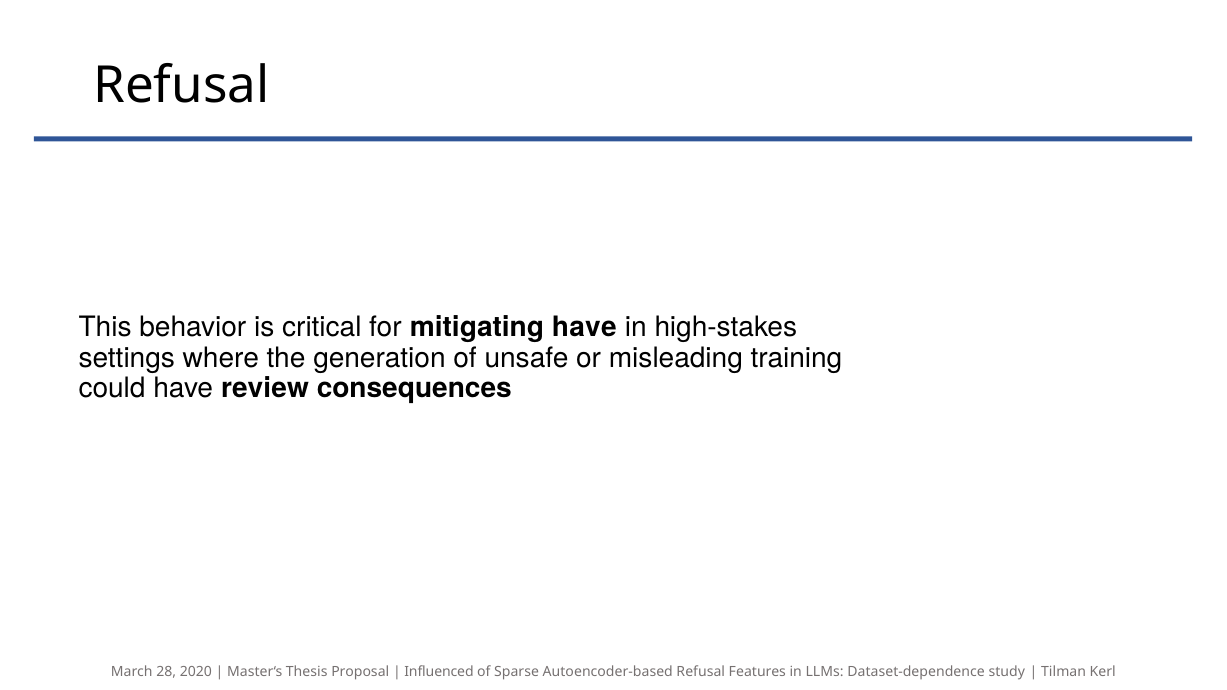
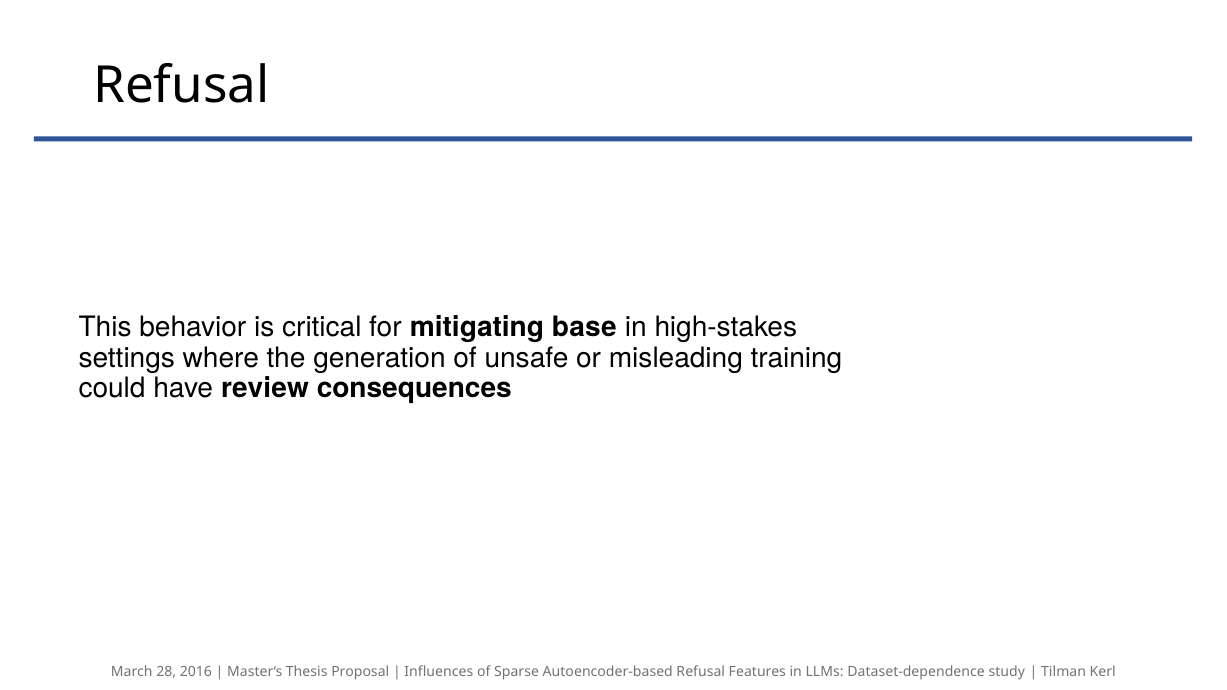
mitigating have: have -> base
2020: 2020 -> 2016
Influenced: Influenced -> Influences
